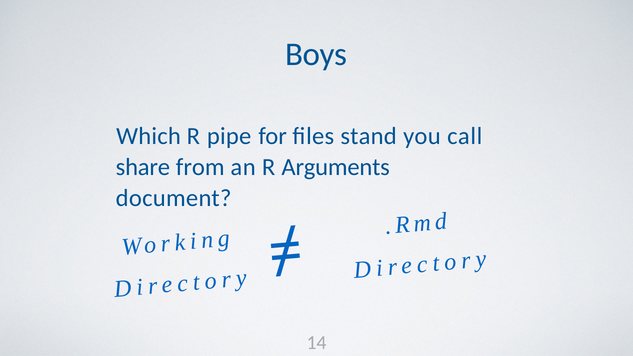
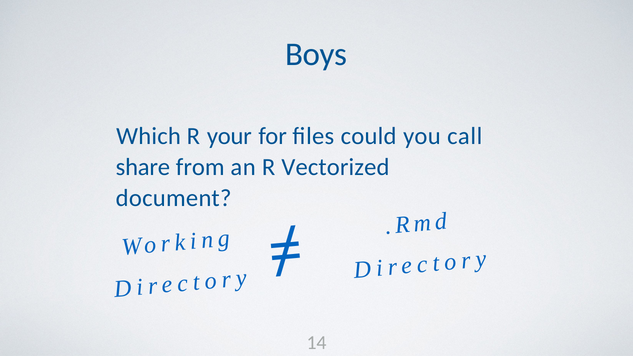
pipe: pipe -> your
stand: stand -> could
Arguments: Arguments -> Vectorized
